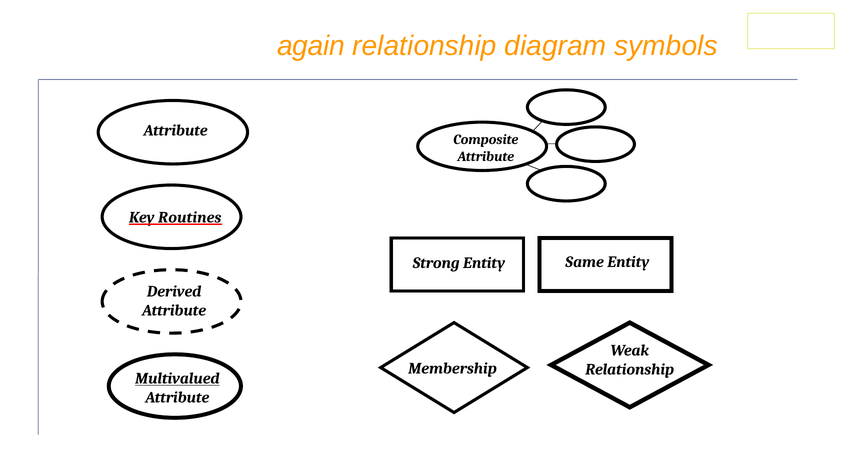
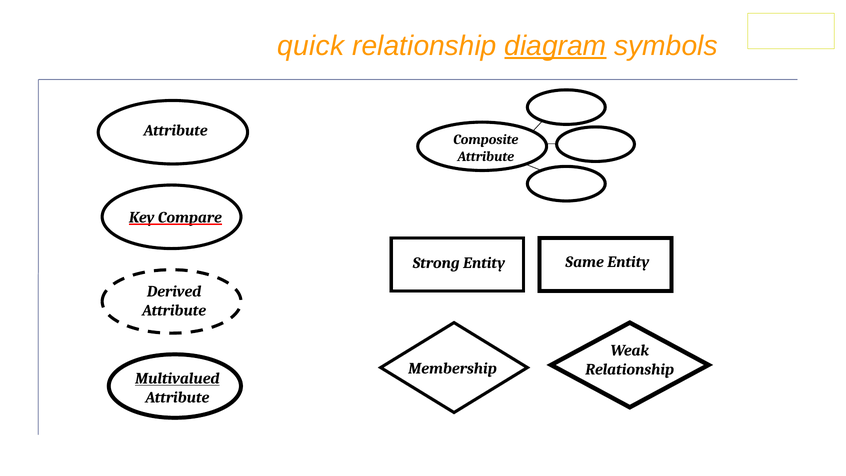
again: again -> quick
diagram underline: none -> present
Routines: Routines -> Compare
